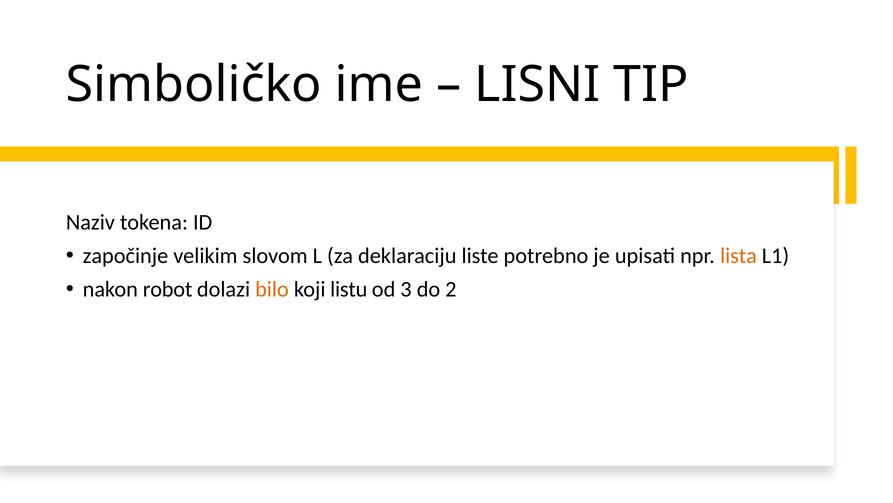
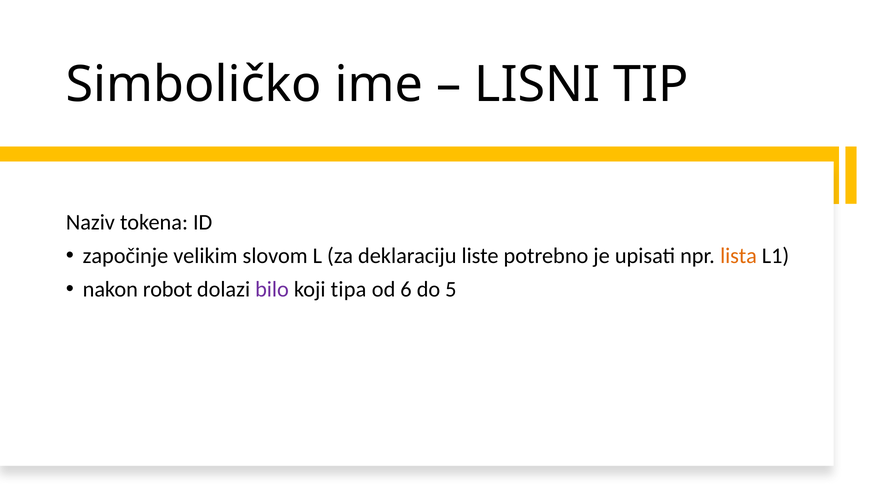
bilo colour: orange -> purple
listu: listu -> tipa
3: 3 -> 6
2: 2 -> 5
